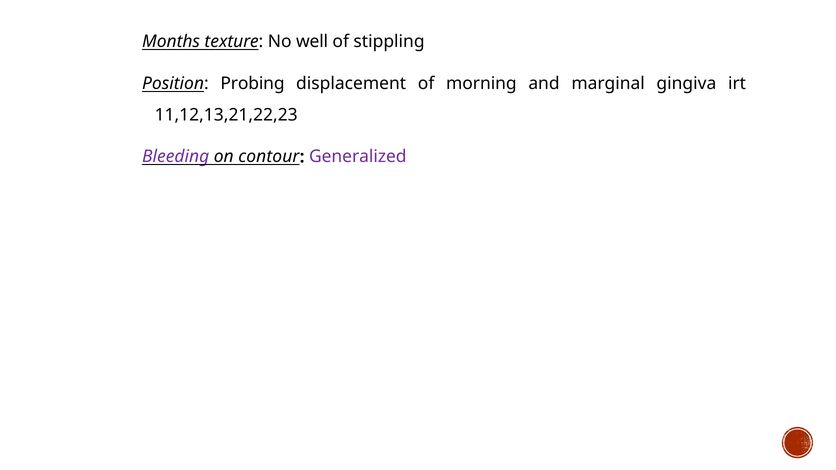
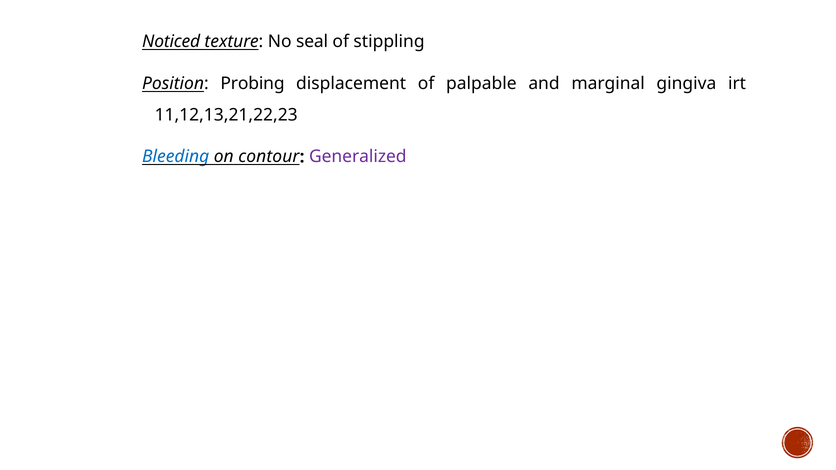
Months: Months -> Noticed
well: well -> seal
morning: morning -> palpable
Bleeding colour: purple -> blue
